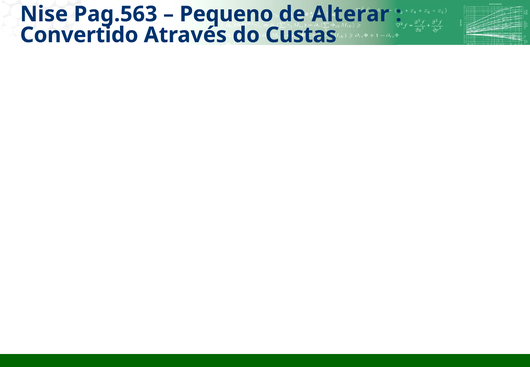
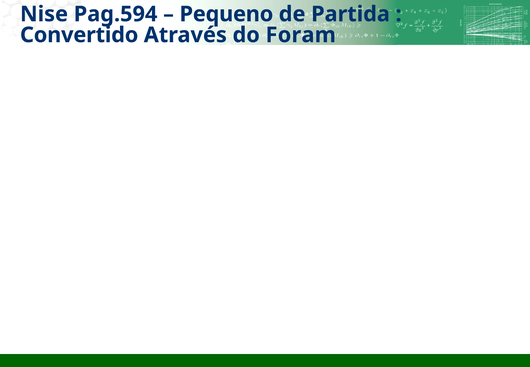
Pag.563: Pag.563 -> Pag.594
Alterar: Alterar -> Partida
Custas: Custas -> Foram
